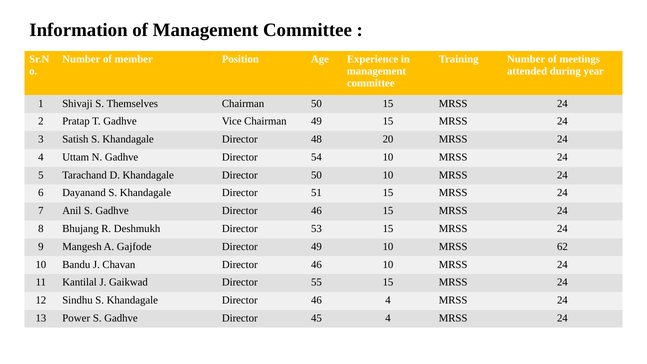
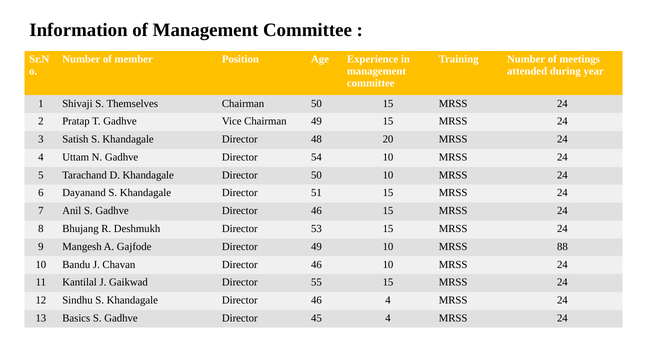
62: 62 -> 88
Power: Power -> Basics
